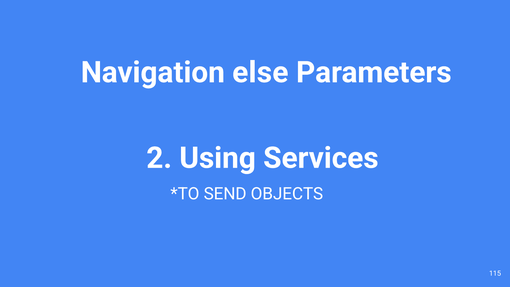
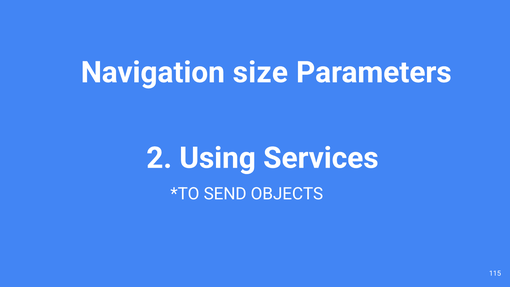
else: else -> size
